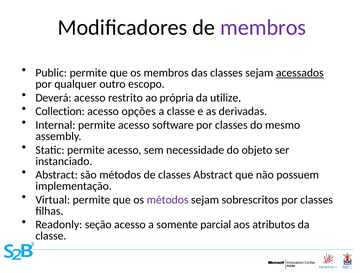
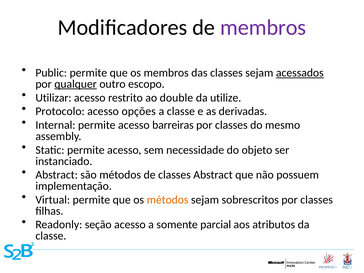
qualquer underline: none -> present
Deverá: Deverá -> Utilizar
própria: própria -> double
Collection: Collection -> Protocolo
software: software -> barreiras
métodos at (168, 200) colour: purple -> orange
